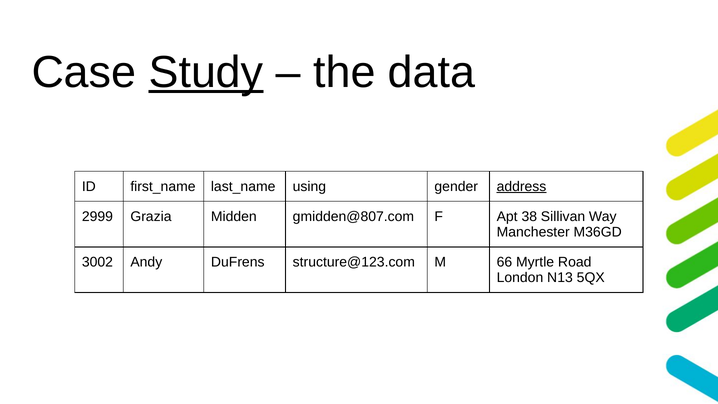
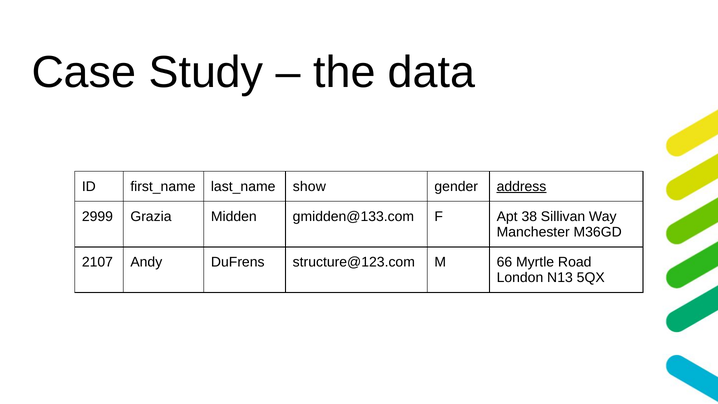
Study underline: present -> none
using: using -> show
gmidden@807.com: gmidden@807.com -> gmidden@133.com
3002: 3002 -> 2107
